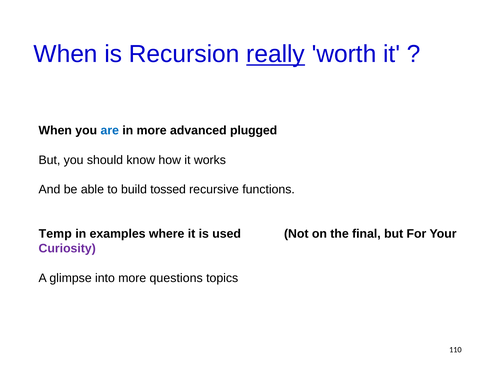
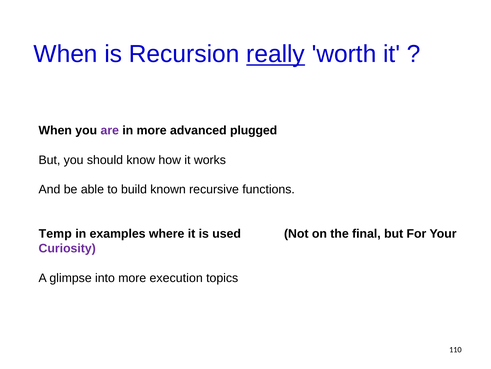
are colour: blue -> purple
tossed: tossed -> known
questions: questions -> execution
